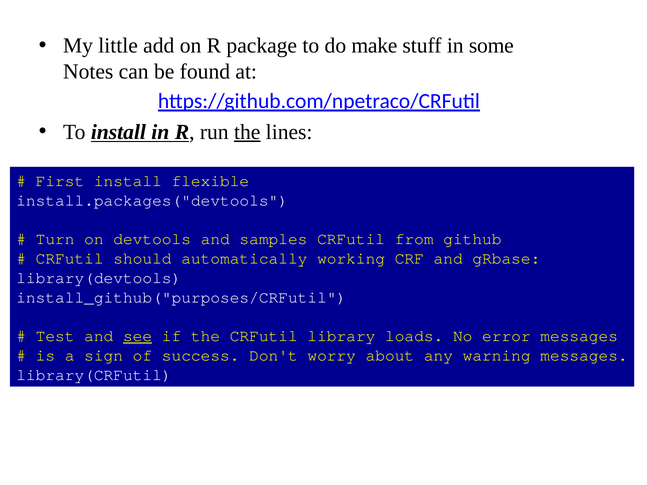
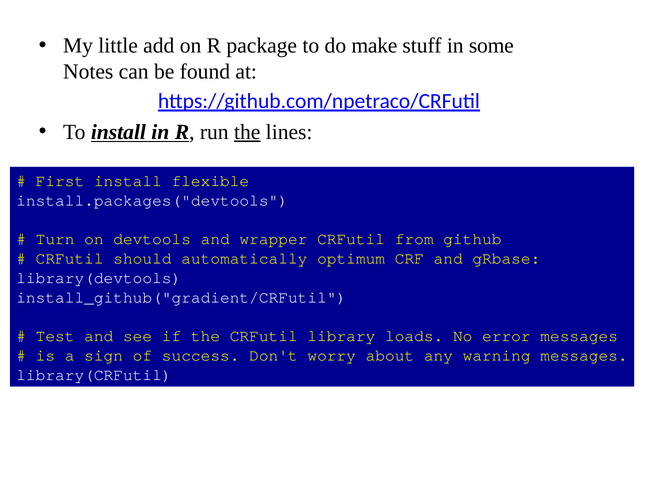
samples: samples -> wrapper
working: working -> optimum
install_github("purposes/CRFutil: install_github("purposes/CRFutil -> install_github("gradient/CRFutil
see underline: present -> none
